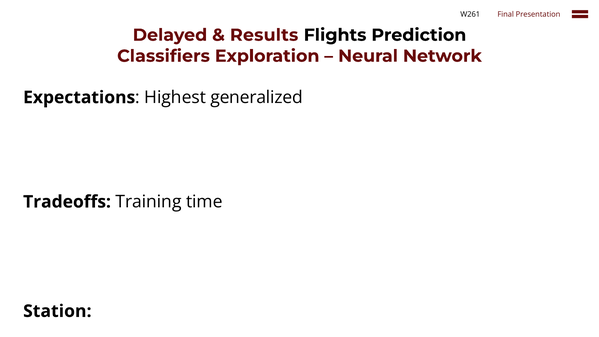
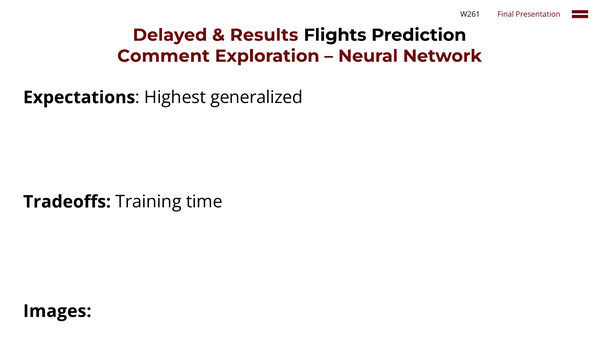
Classifiers: Classifiers -> Comment
Station: Station -> Images
